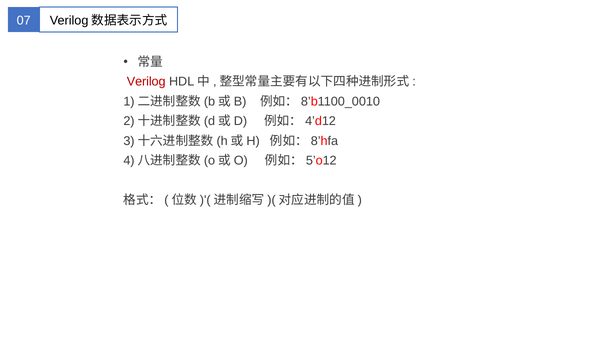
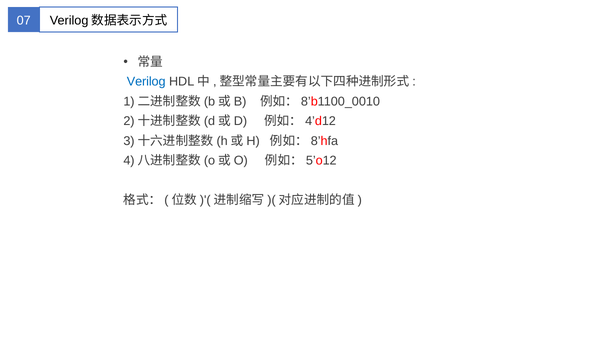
Verilog colour: red -> blue
